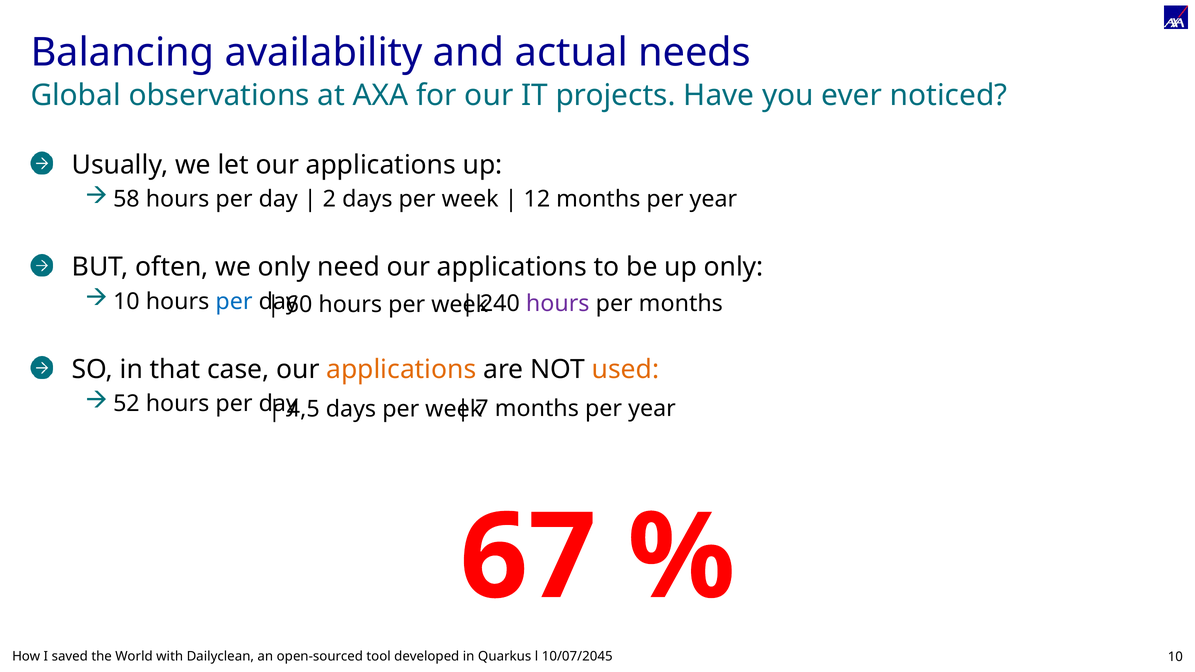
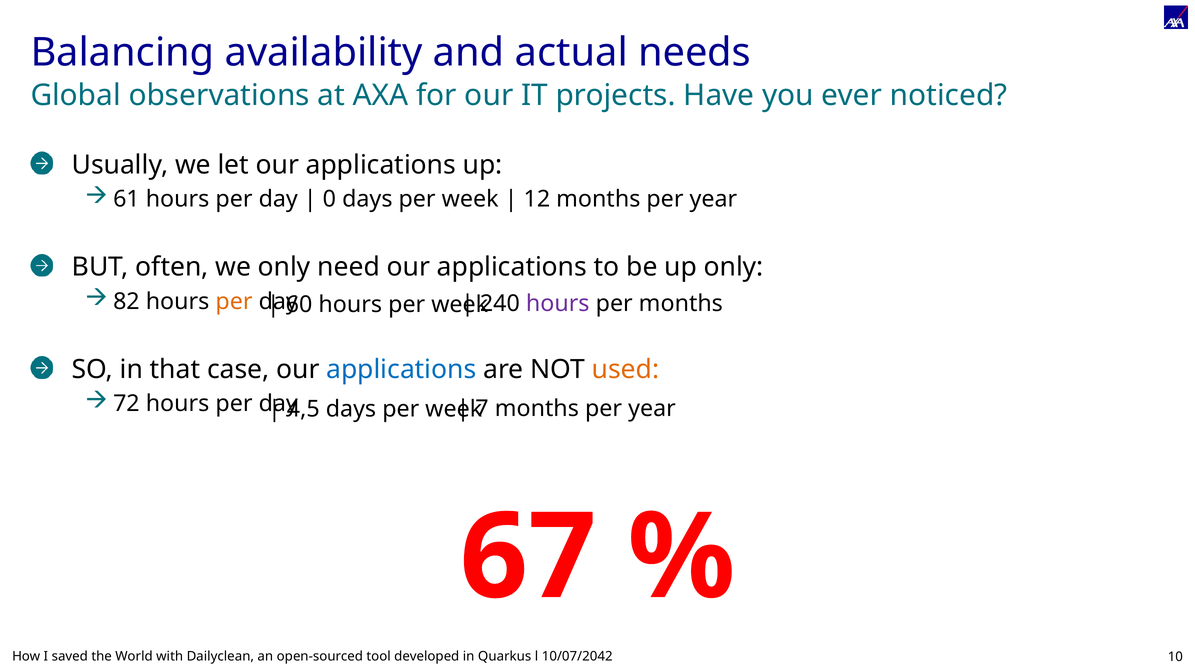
58: 58 -> 61
2: 2 -> 0
10 at (126, 302): 10 -> 82
per at (234, 302) colour: blue -> orange
applications at (401, 370) colour: orange -> blue
52: 52 -> 72
10/07/2045: 10/07/2045 -> 10/07/2042
